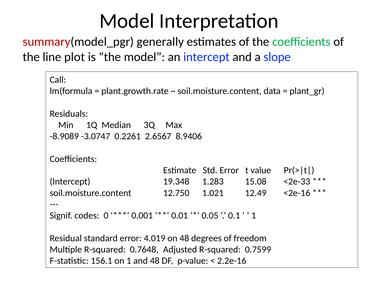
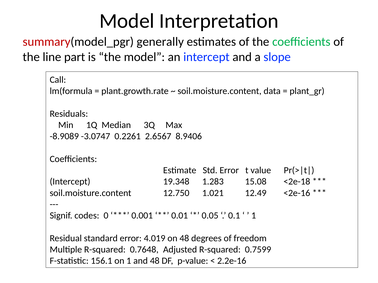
plot: plot -> part
<2e-33: <2e-33 -> <2e-18
